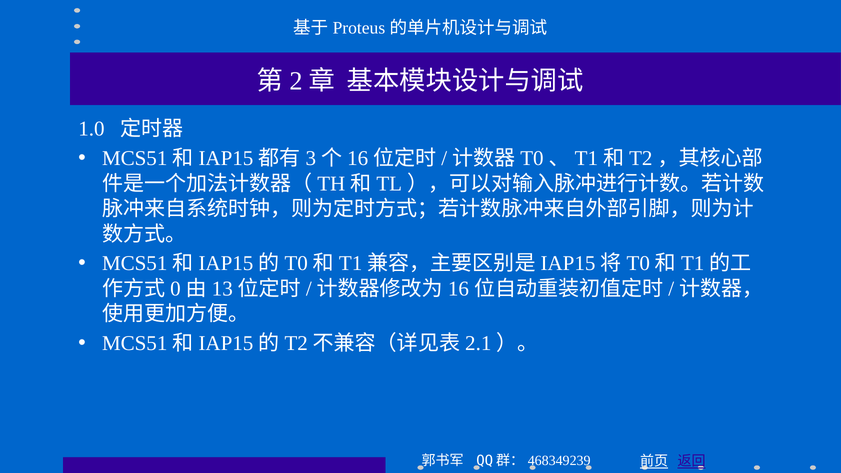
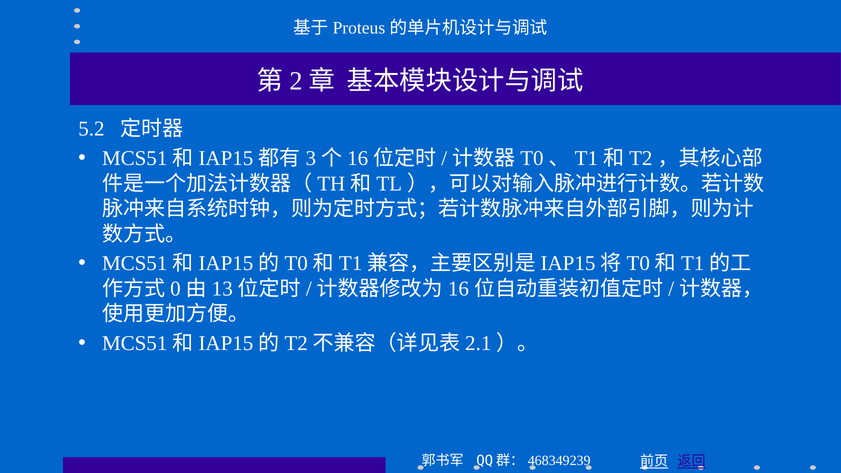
1.0: 1.0 -> 5.2
